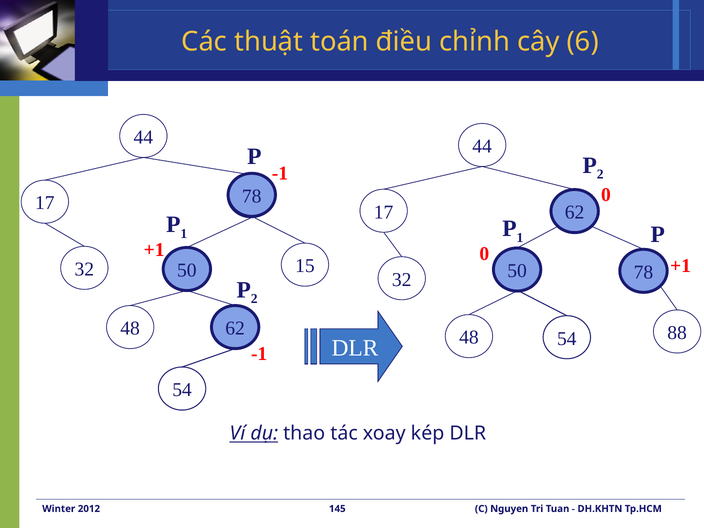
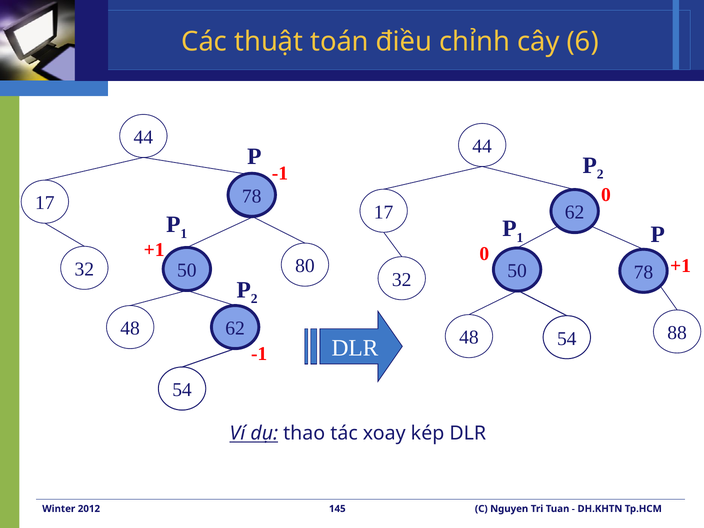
15: 15 -> 80
